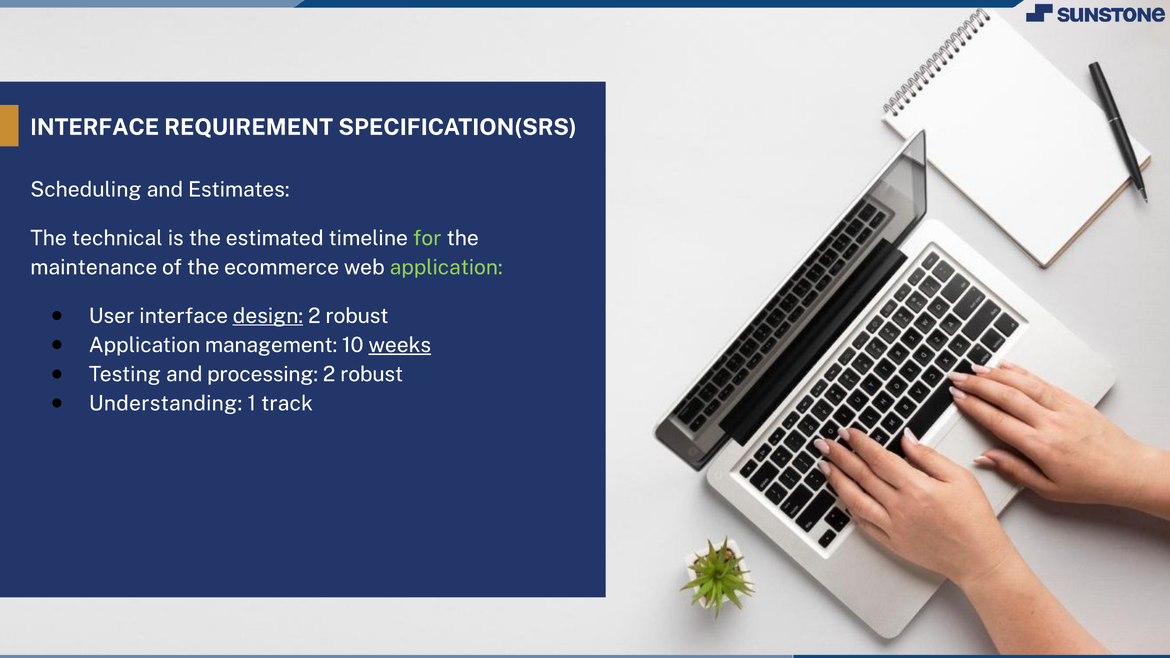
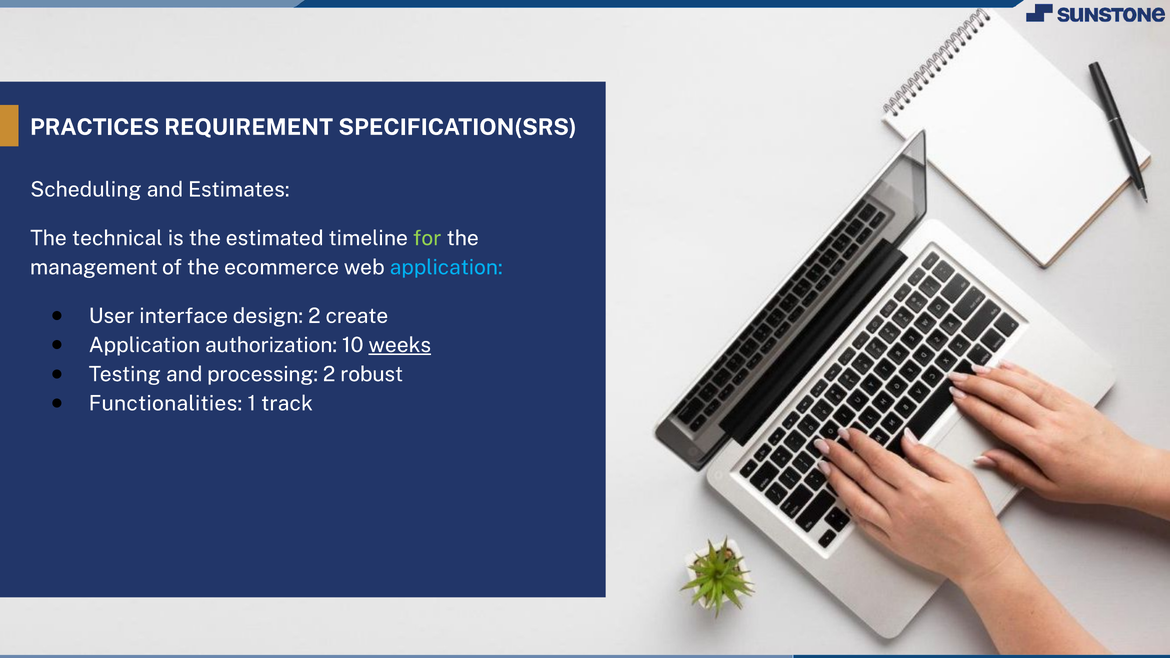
INTERFACE at (95, 127): INTERFACE -> PRACTICES
maintenance: maintenance -> management
application at (446, 267) colour: light green -> light blue
design underline: present -> none
robust at (357, 316): robust -> create
management: management -> authorization
Understanding: Understanding -> Functionalities
